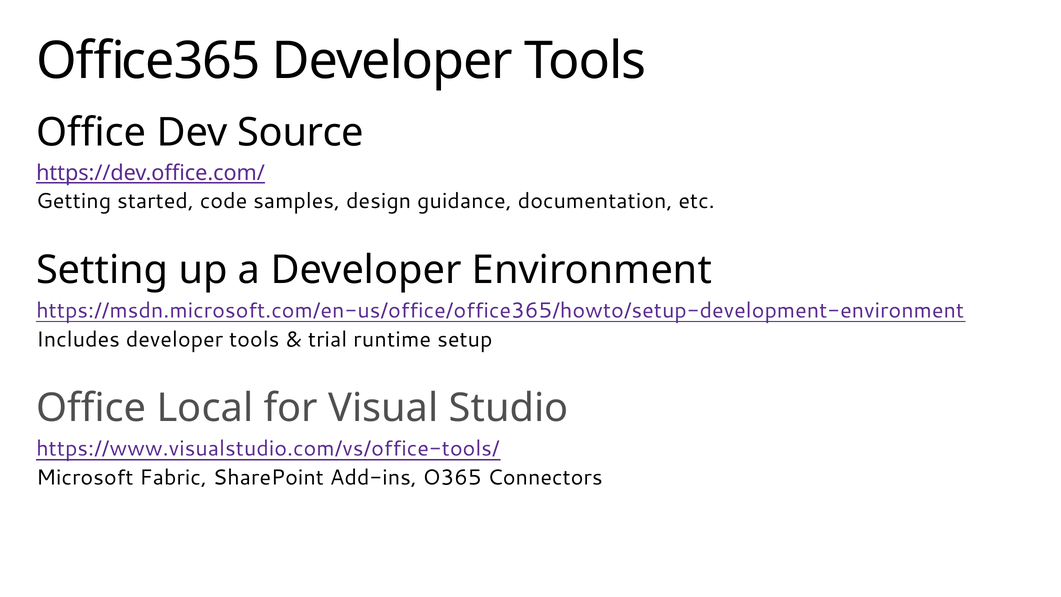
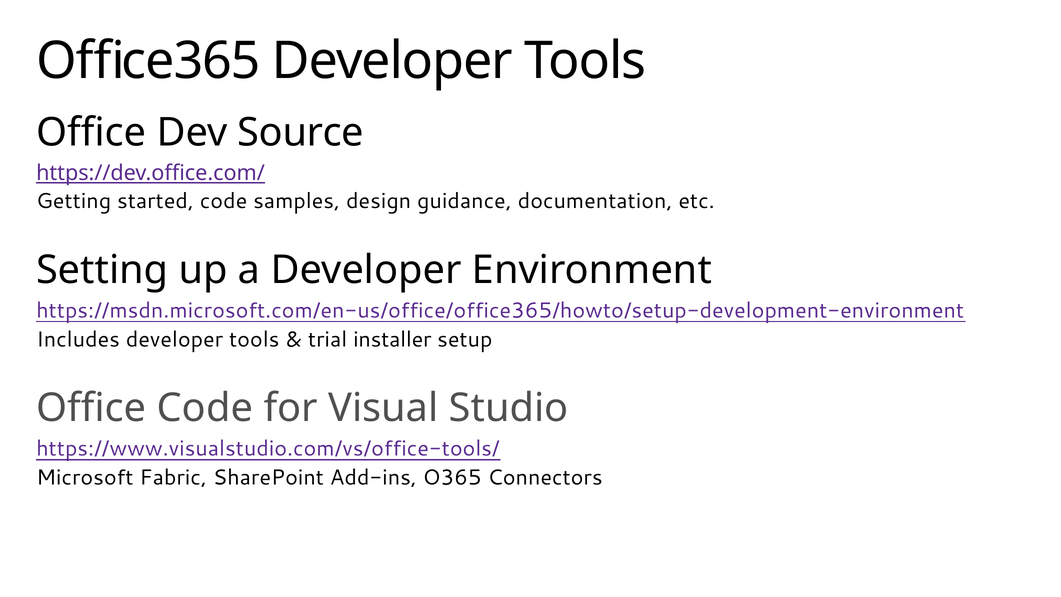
runtime: runtime -> installer
Office Local: Local -> Code
